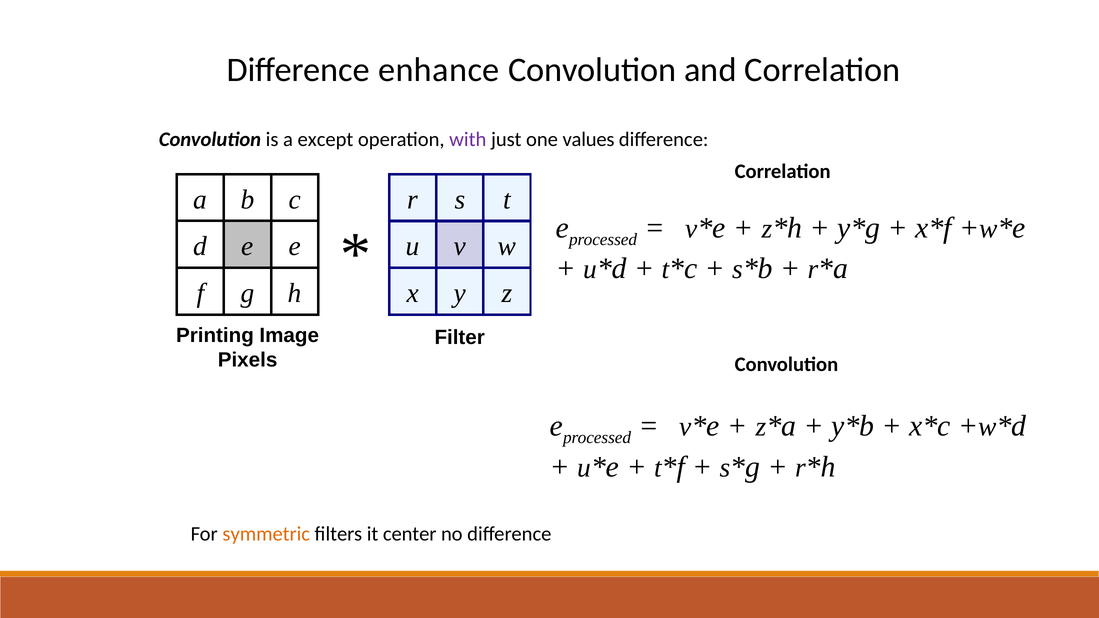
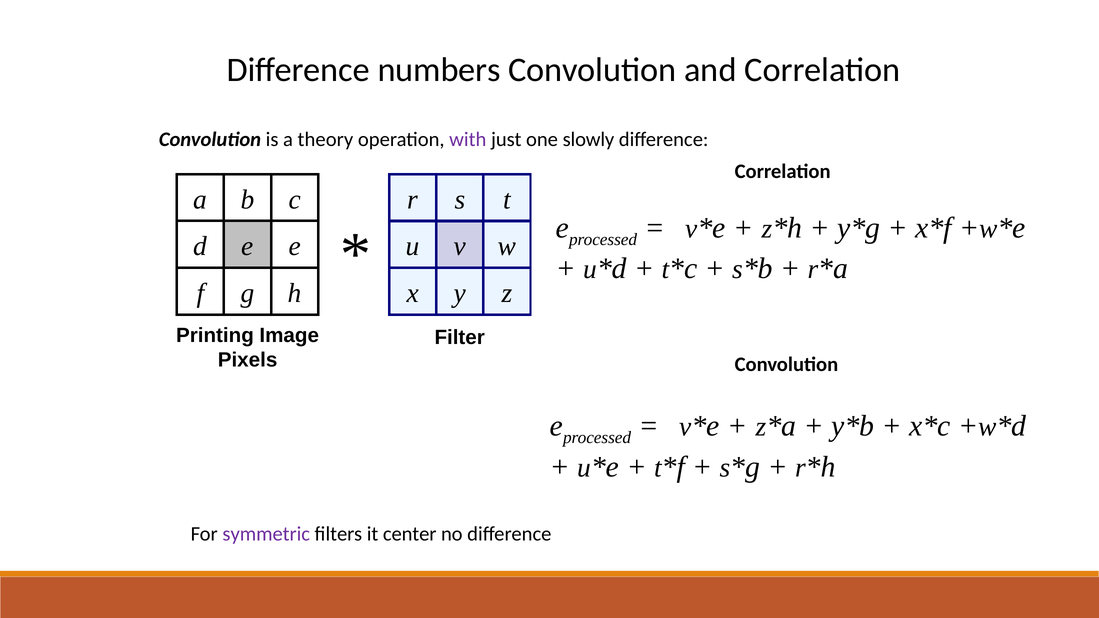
enhance: enhance -> numbers
except: except -> theory
values: values -> slowly
symmetric colour: orange -> purple
